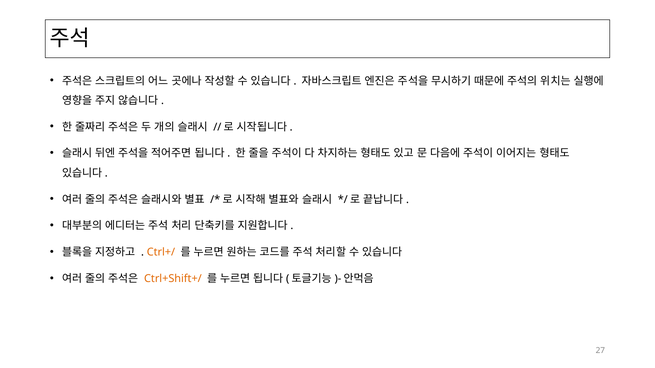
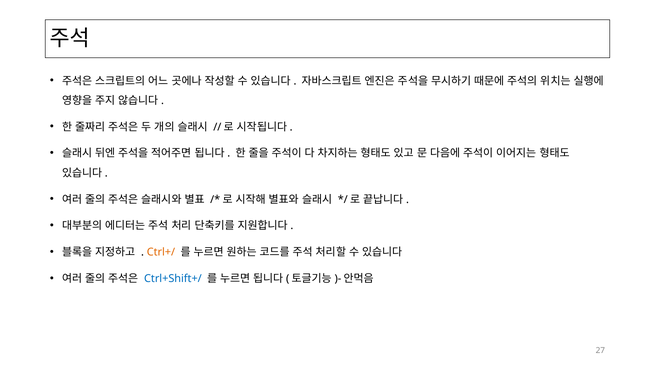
Ctrl+Shift+/ colour: orange -> blue
